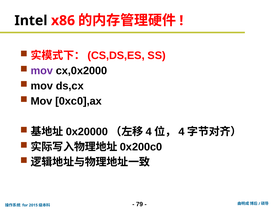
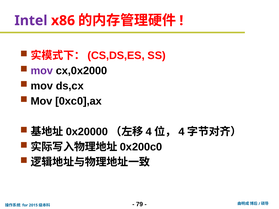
Intel colour: black -> purple
